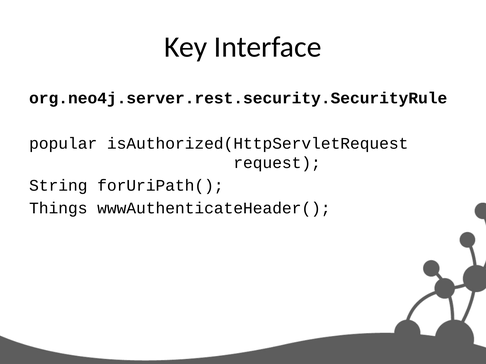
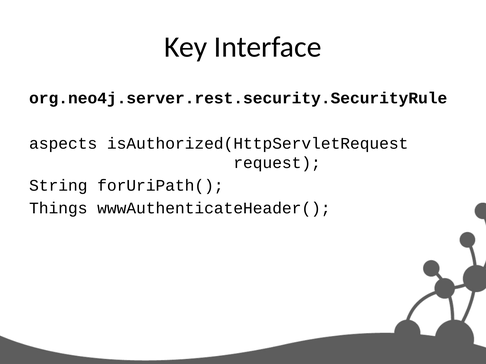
popular: popular -> aspects
